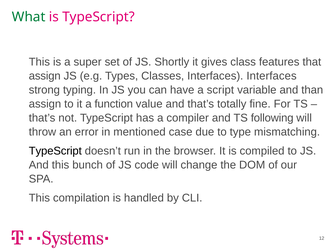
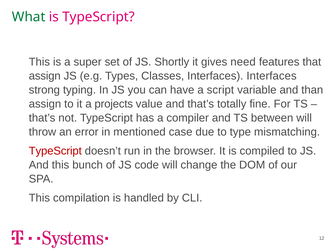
class: class -> need
function: function -> projects
following: following -> between
TypeScript at (55, 151) colour: black -> red
